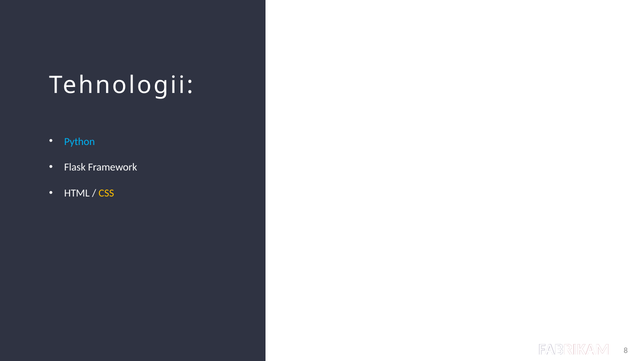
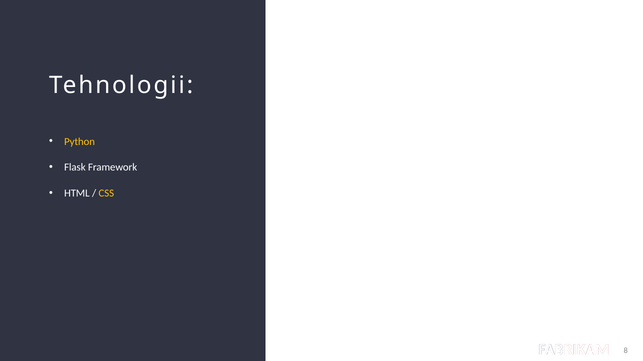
Python colour: light blue -> yellow
